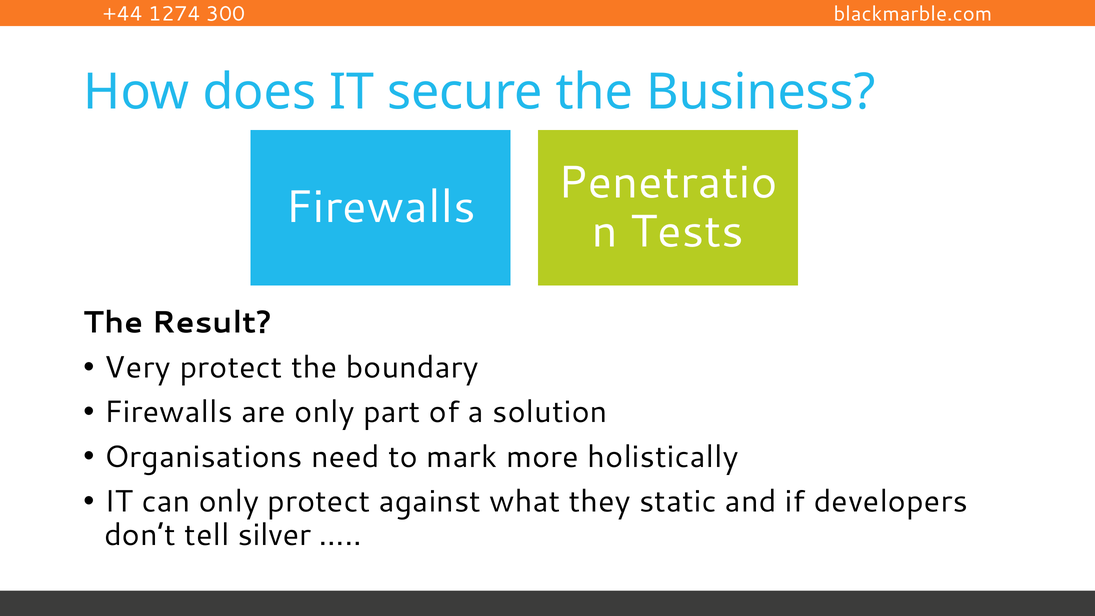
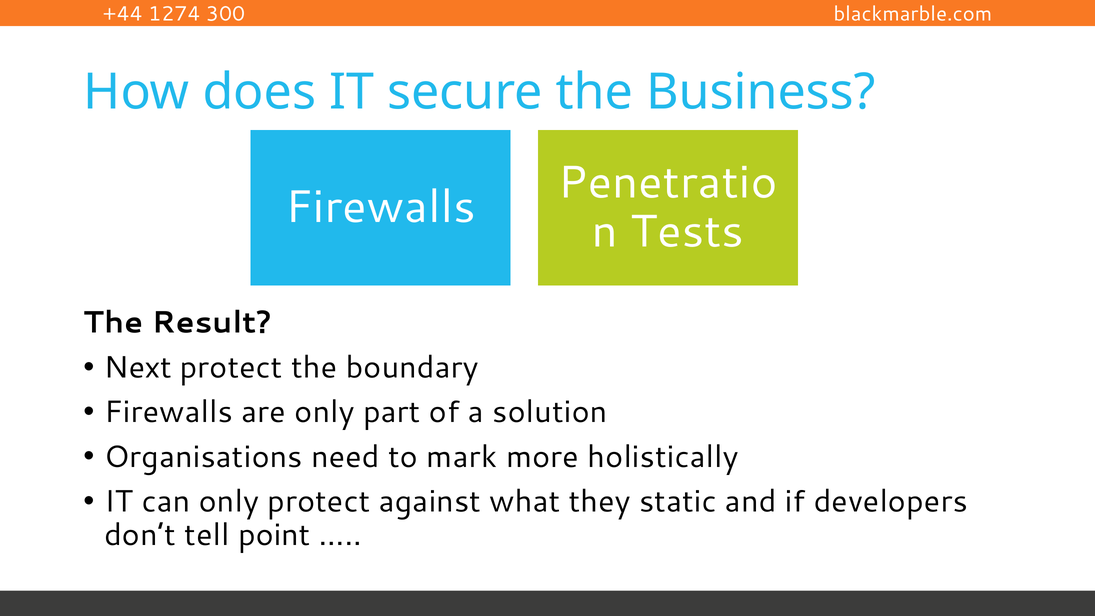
Very: Very -> Next
silver: silver -> point
